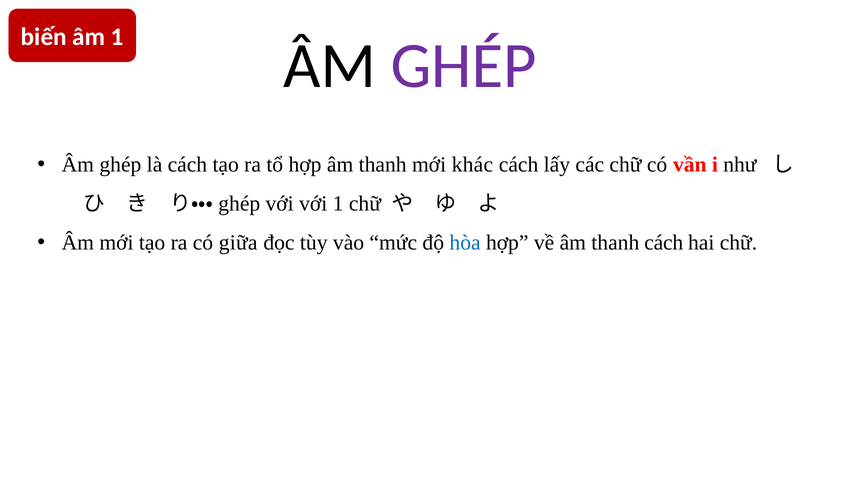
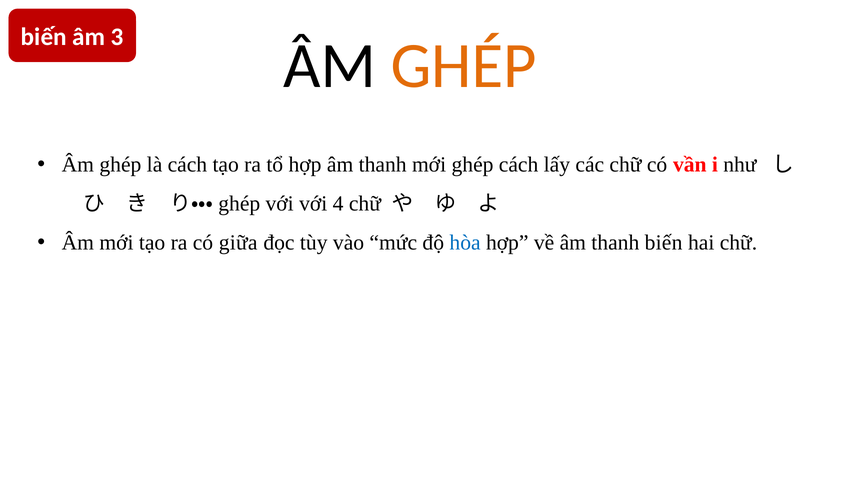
âm 1: 1 -> 3
GHÉP at (464, 66) colour: purple -> orange
mới khác: khác -> ghép
với 1: 1 -> 4
thanh cách: cách -> biến
